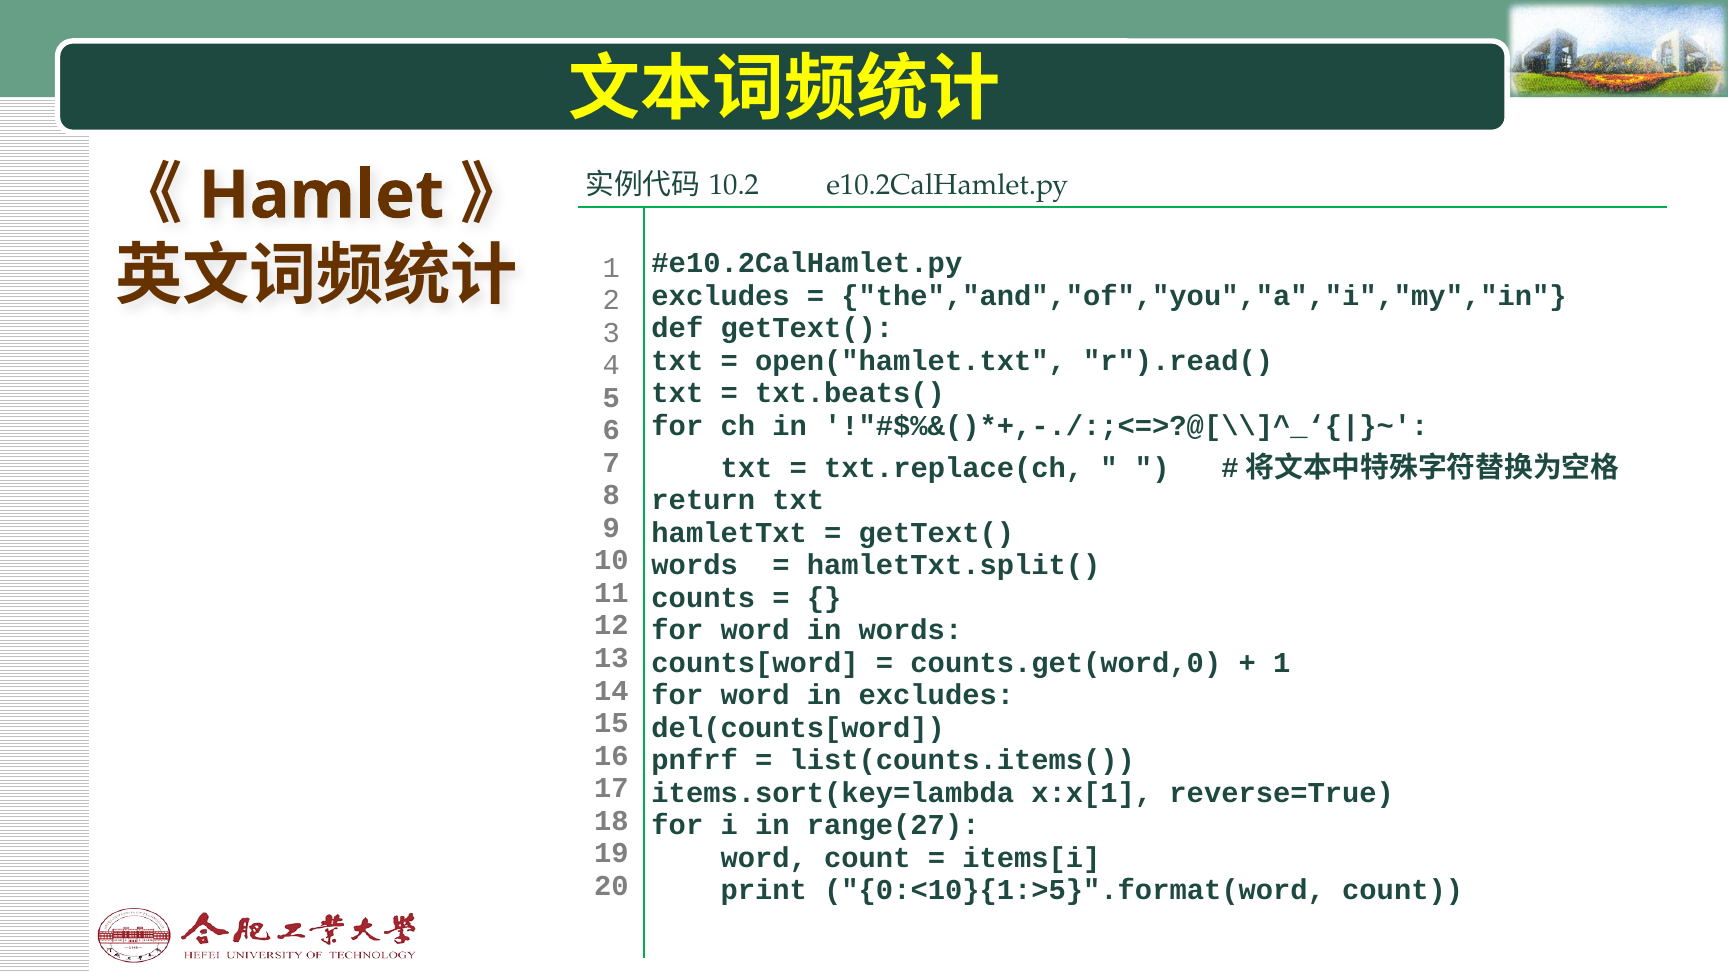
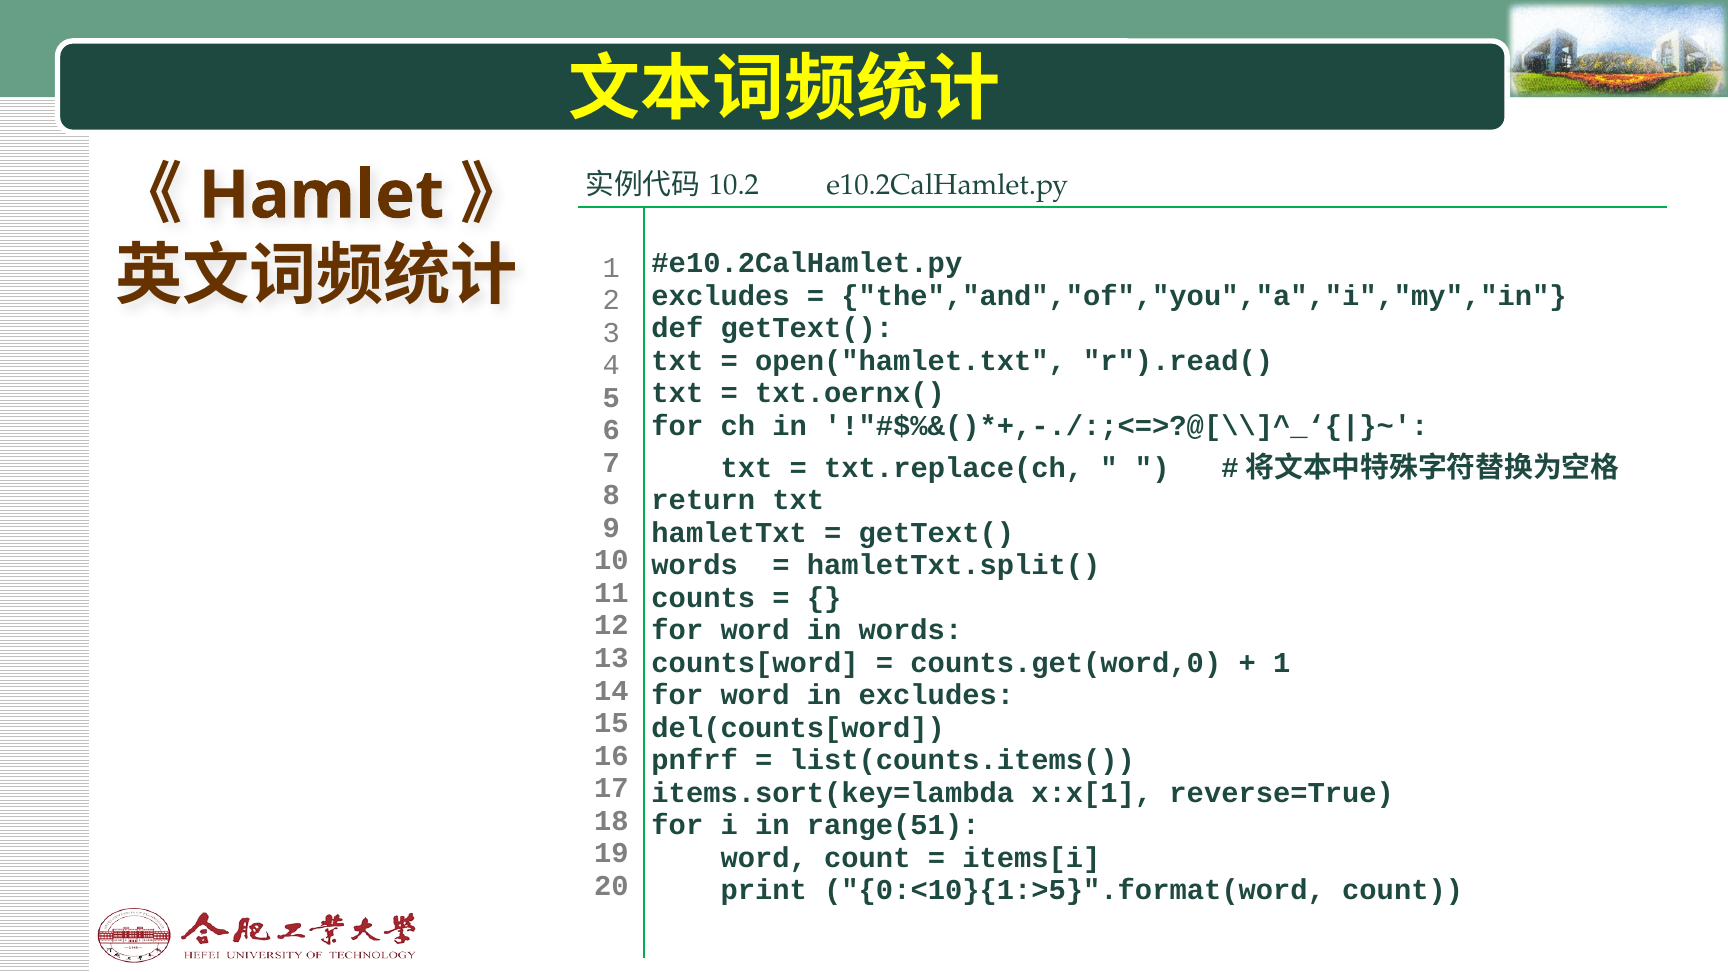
txt.beats(: txt.beats( -> txt.oernx(
range(27: range(27 -> range(51
